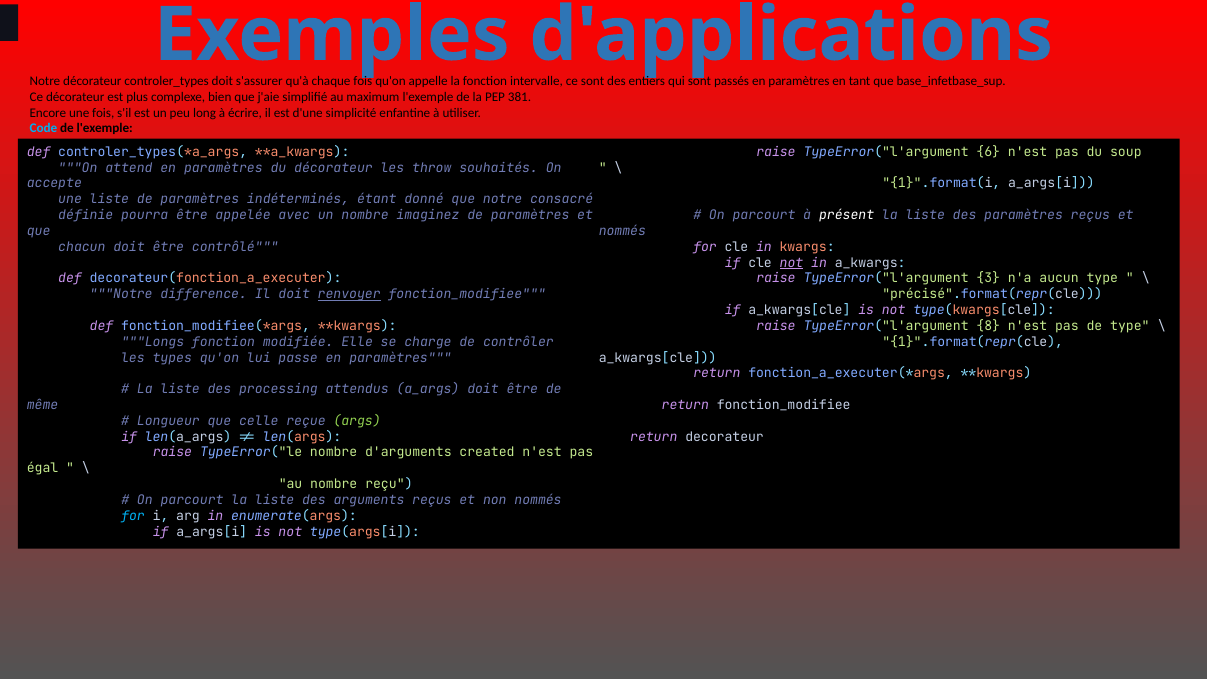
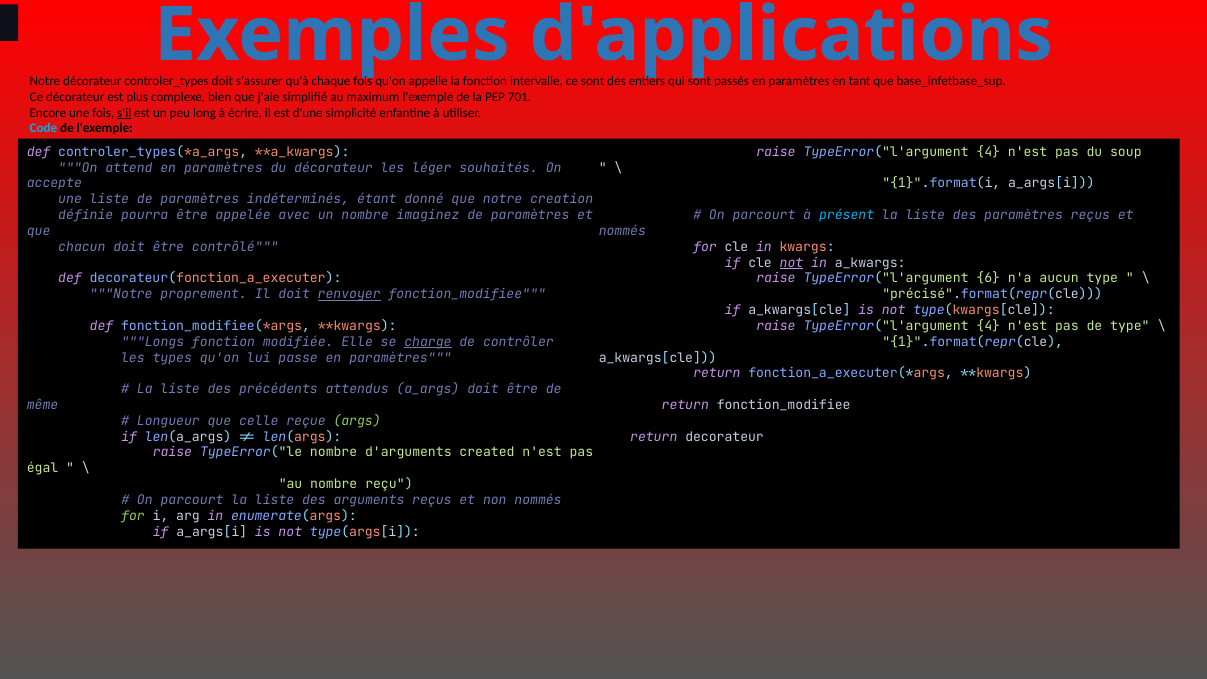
381: 381 -> 701
s'il underline: none -> present
6 at (988, 152): 6 -> 4
throw: throw -> léger
consacré: consacré -> creation
présent colour: white -> light blue
3: 3 -> 6
difference: difference -> proprement
8 at (988, 326): 8 -> 4
charge underline: none -> present
processing: processing -> précédents
for at (133, 516) colour: light blue -> light green
